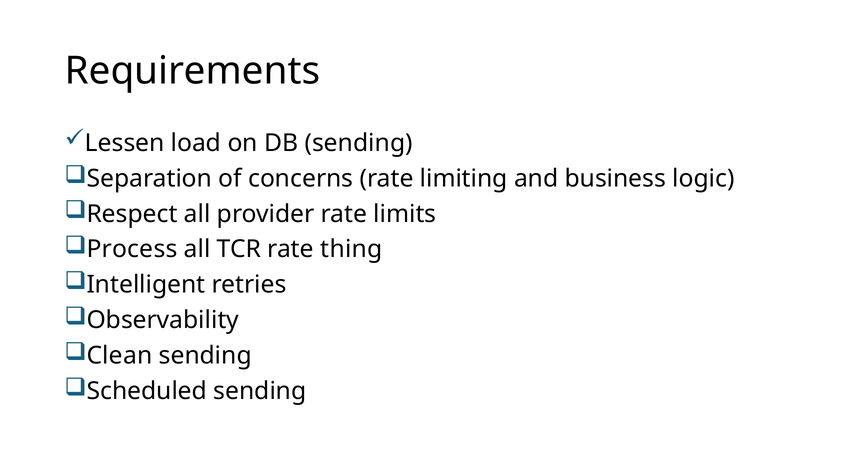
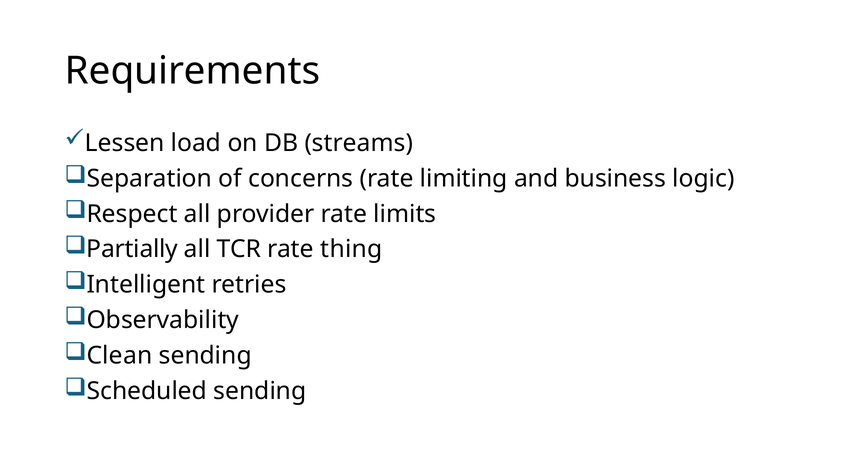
DB sending: sending -> streams
Process: Process -> Partially
